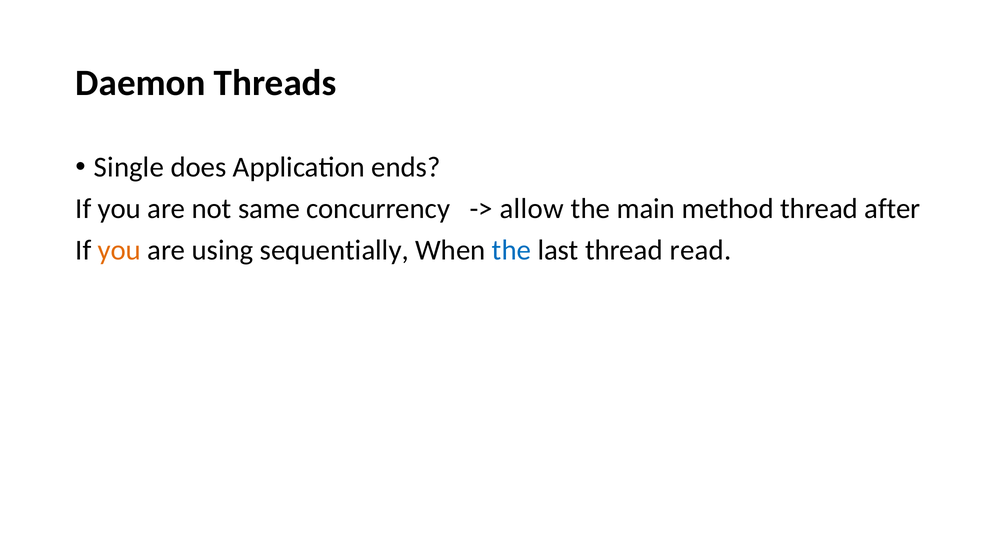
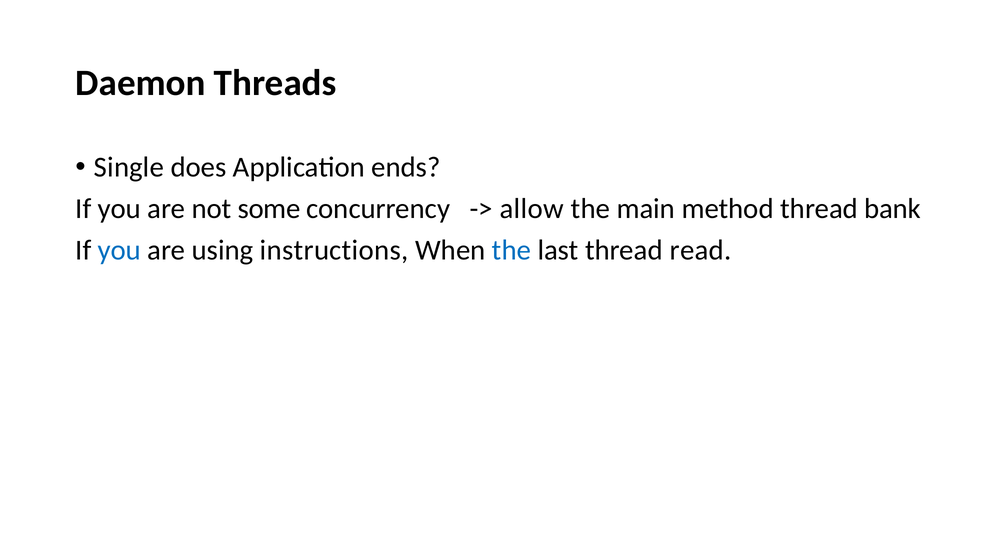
same: same -> some
after: after -> bank
you at (119, 250) colour: orange -> blue
sequentially: sequentially -> instructions
